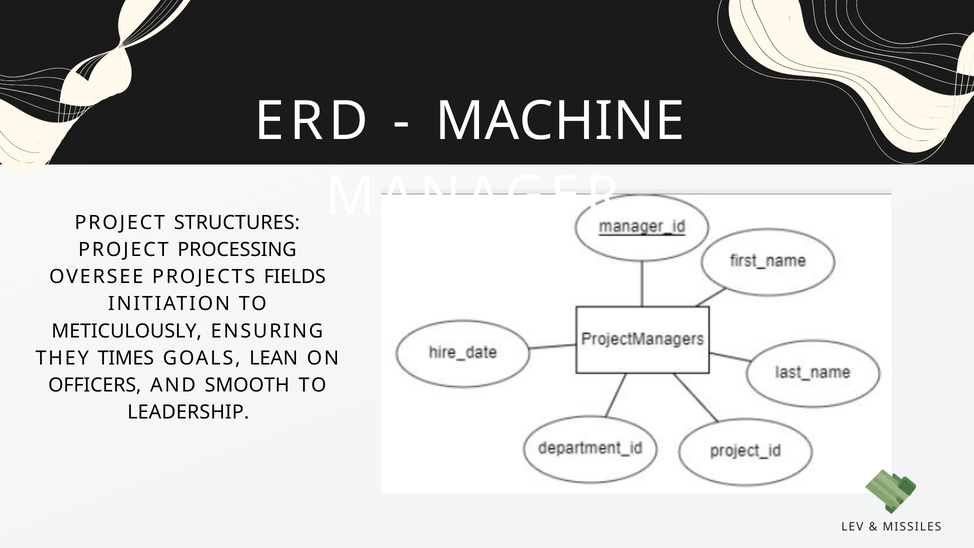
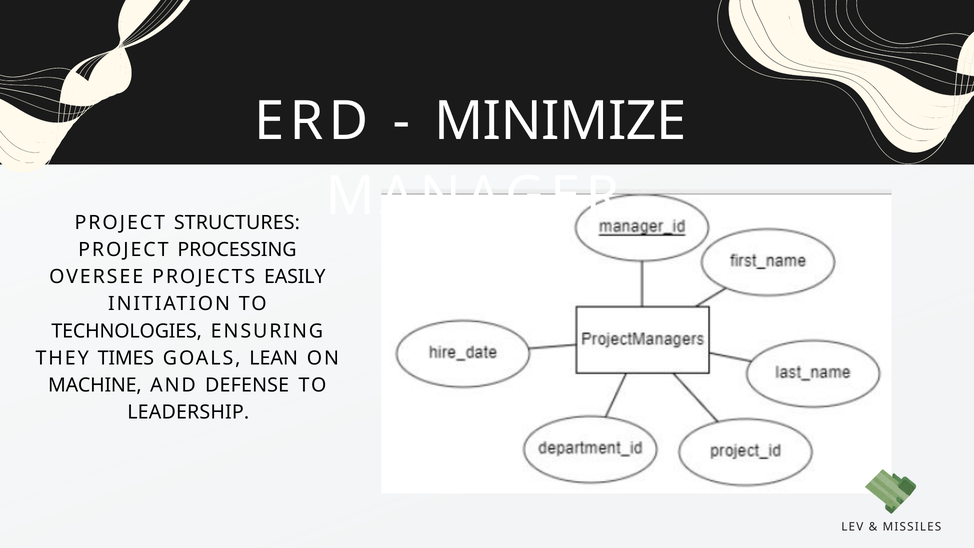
MACHINE: MACHINE -> MINIMIZE
FIELDS: FIELDS -> EASILY
METICULOUSLY: METICULOUSLY -> TECHNOLOGIES
OFFICERS: OFFICERS -> MACHINE
SMOOTH: SMOOTH -> DEFENSE
